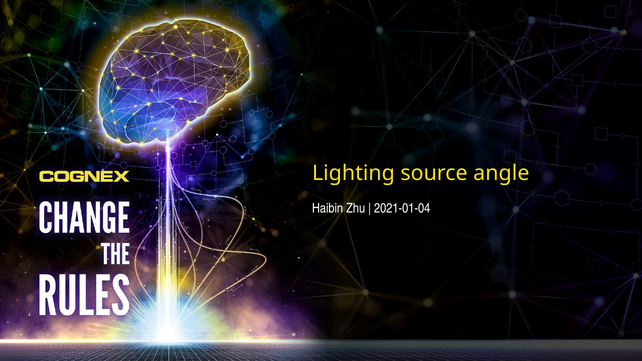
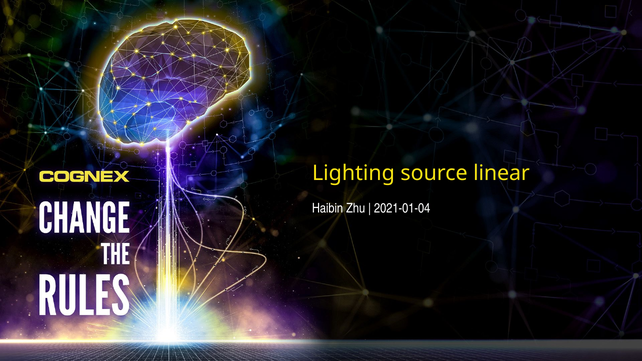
angle: angle -> linear
